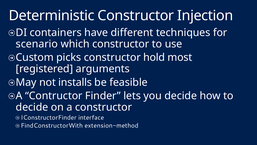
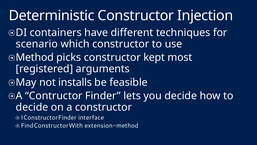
Custom: Custom -> Method
hold: hold -> kept
